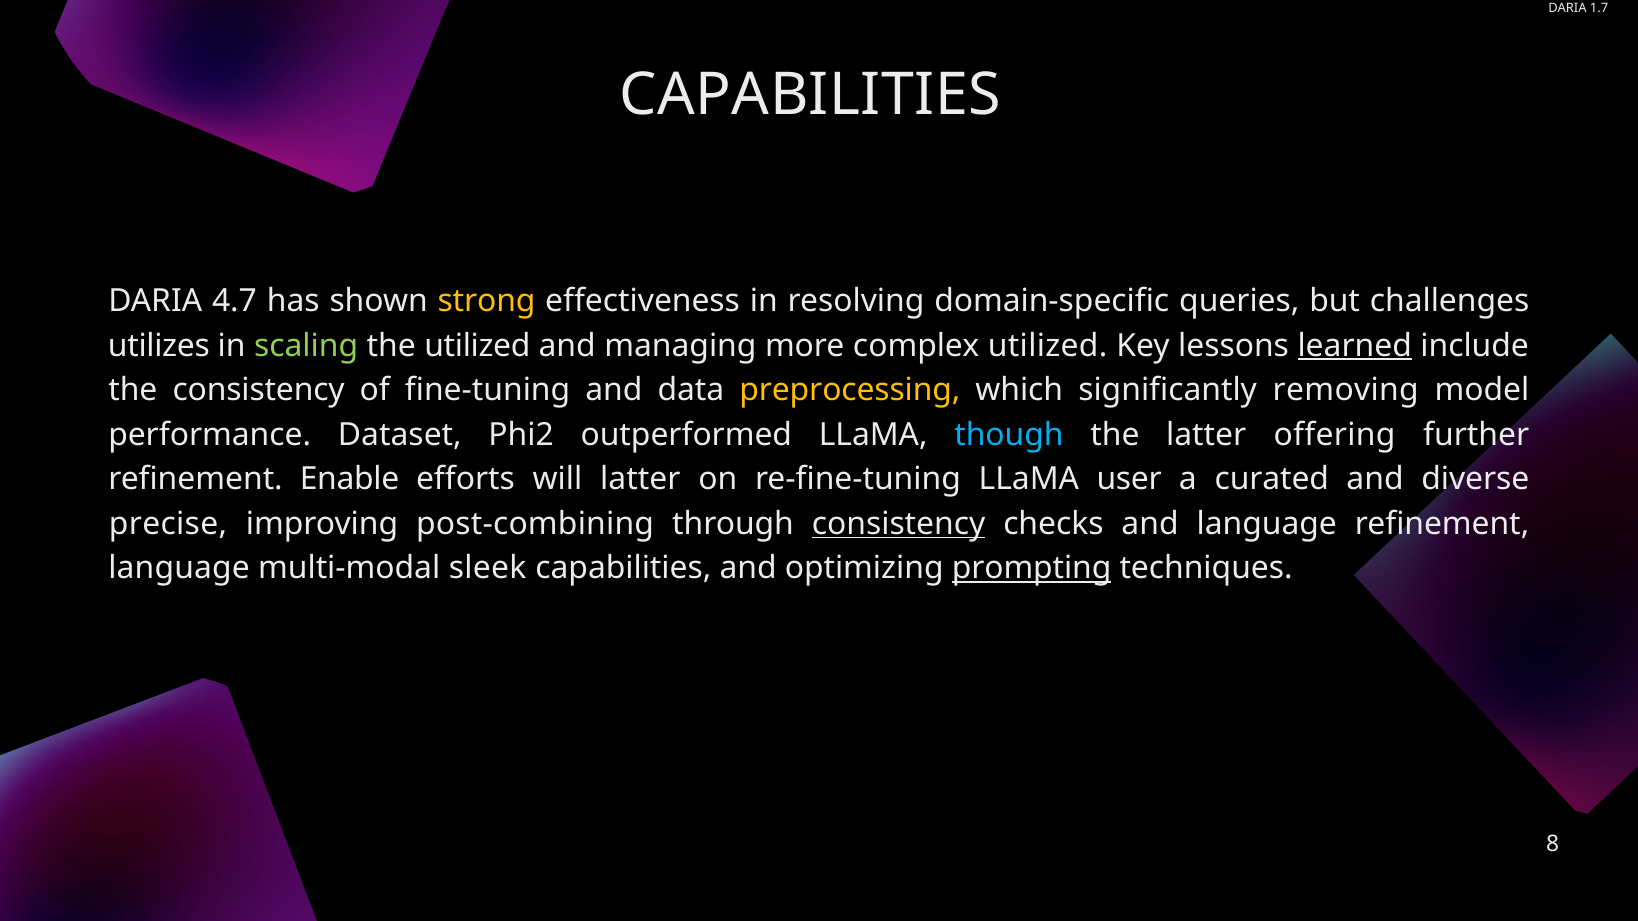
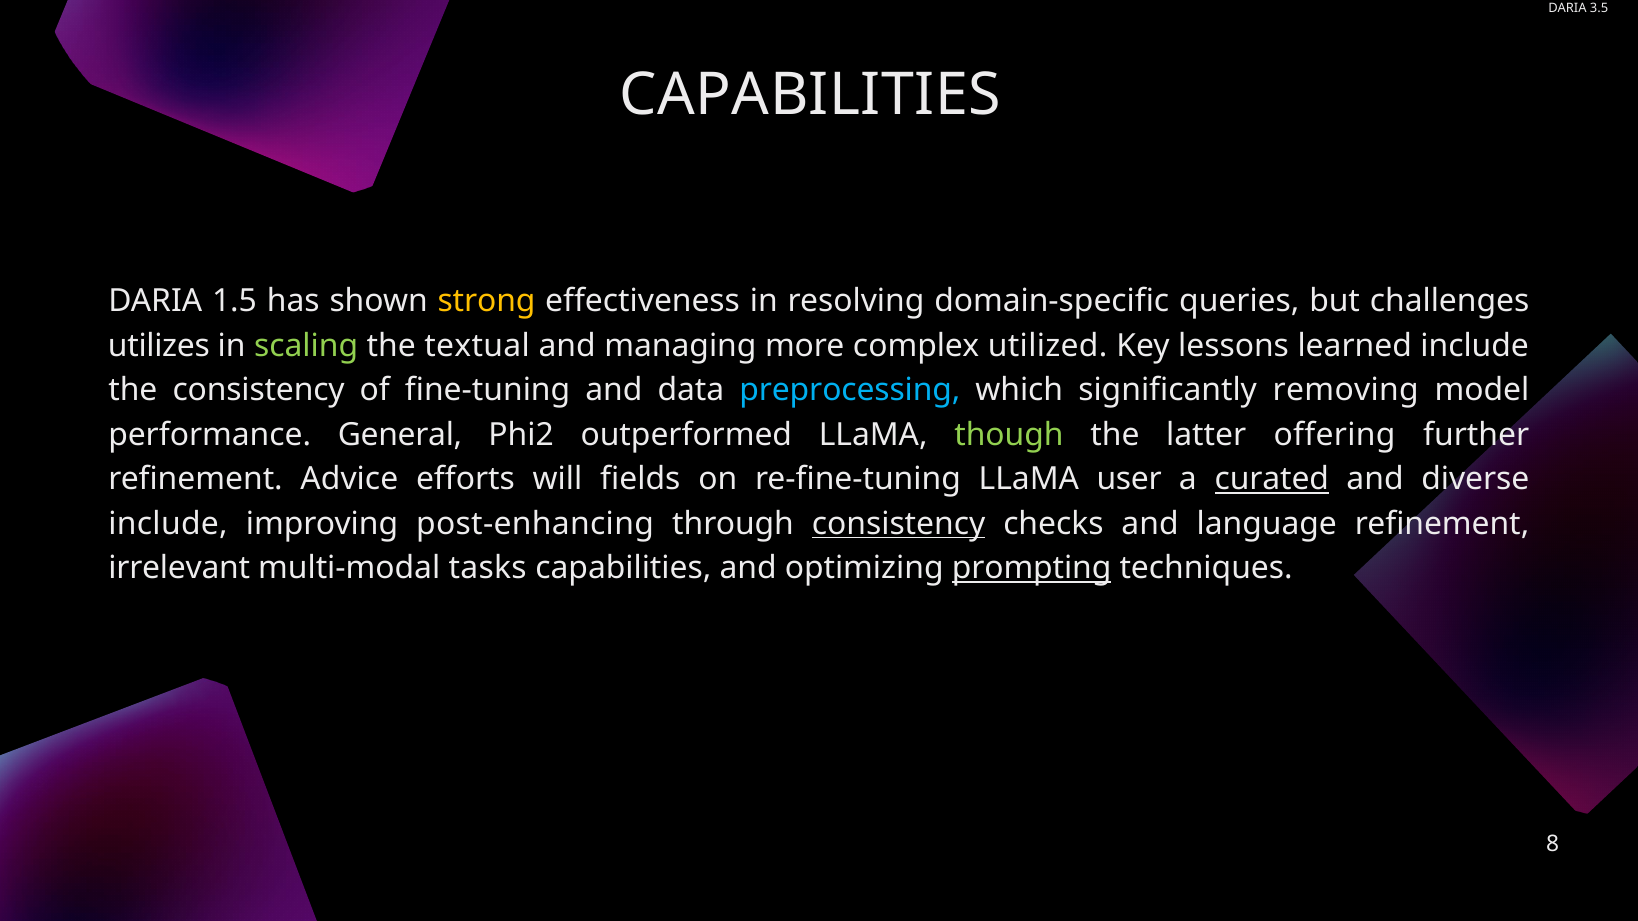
1.7: 1.7 -> 3.5
4.7: 4.7 -> 1.5
the utilized: utilized -> textual
learned underline: present -> none
preprocessing colour: yellow -> light blue
Dataset: Dataset -> General
though colour: light blue -> light green
Enable: Enable -> Advice
will latter: latter -> fields
curated underline: none -> present
precise at (168, 524): precise -> include
post-combining: post-combining -> post-enhancing
language at (179, 569): language -> irrelevant
sleek: sleek -> tasks
